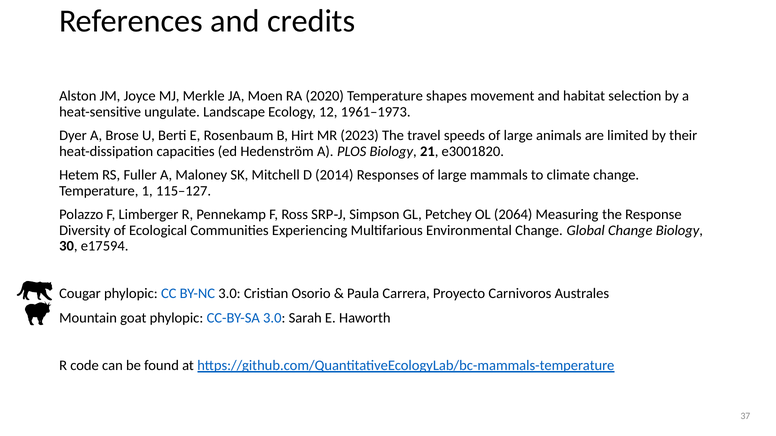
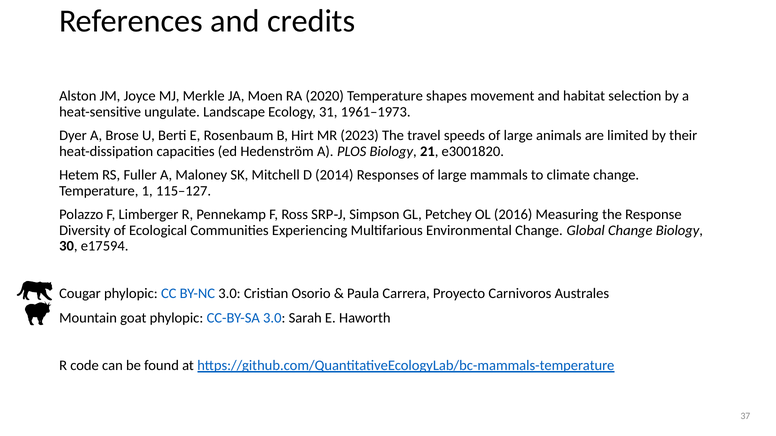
12: 12 -> 31
2064: 2064 -> 2016
